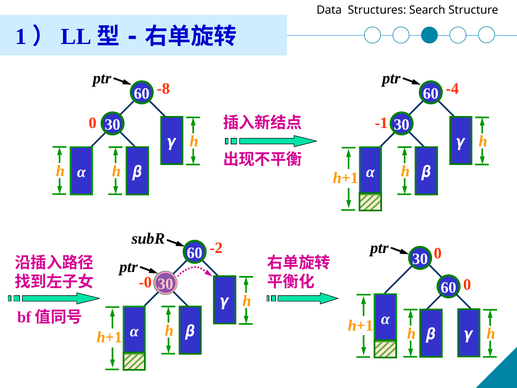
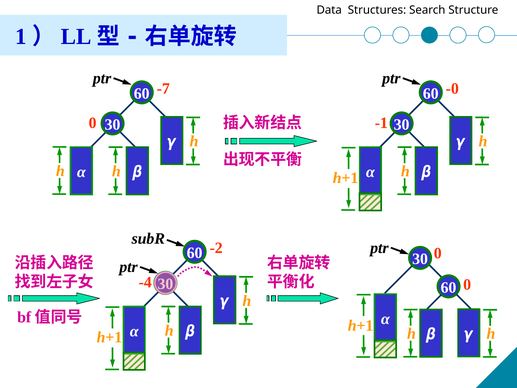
-8: -8 -> -7
-4: -4 -> -0
-0: -0 -> -4
